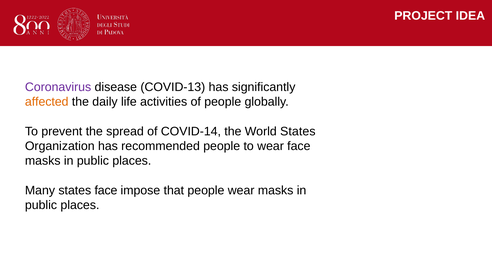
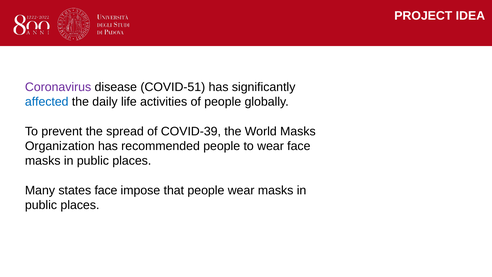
COVID-13: COVID-13 -> COVID-51
affected colour: orange -> blue
COVID-14: COVID-14 -> COVID-39
World States: States -> Masks
